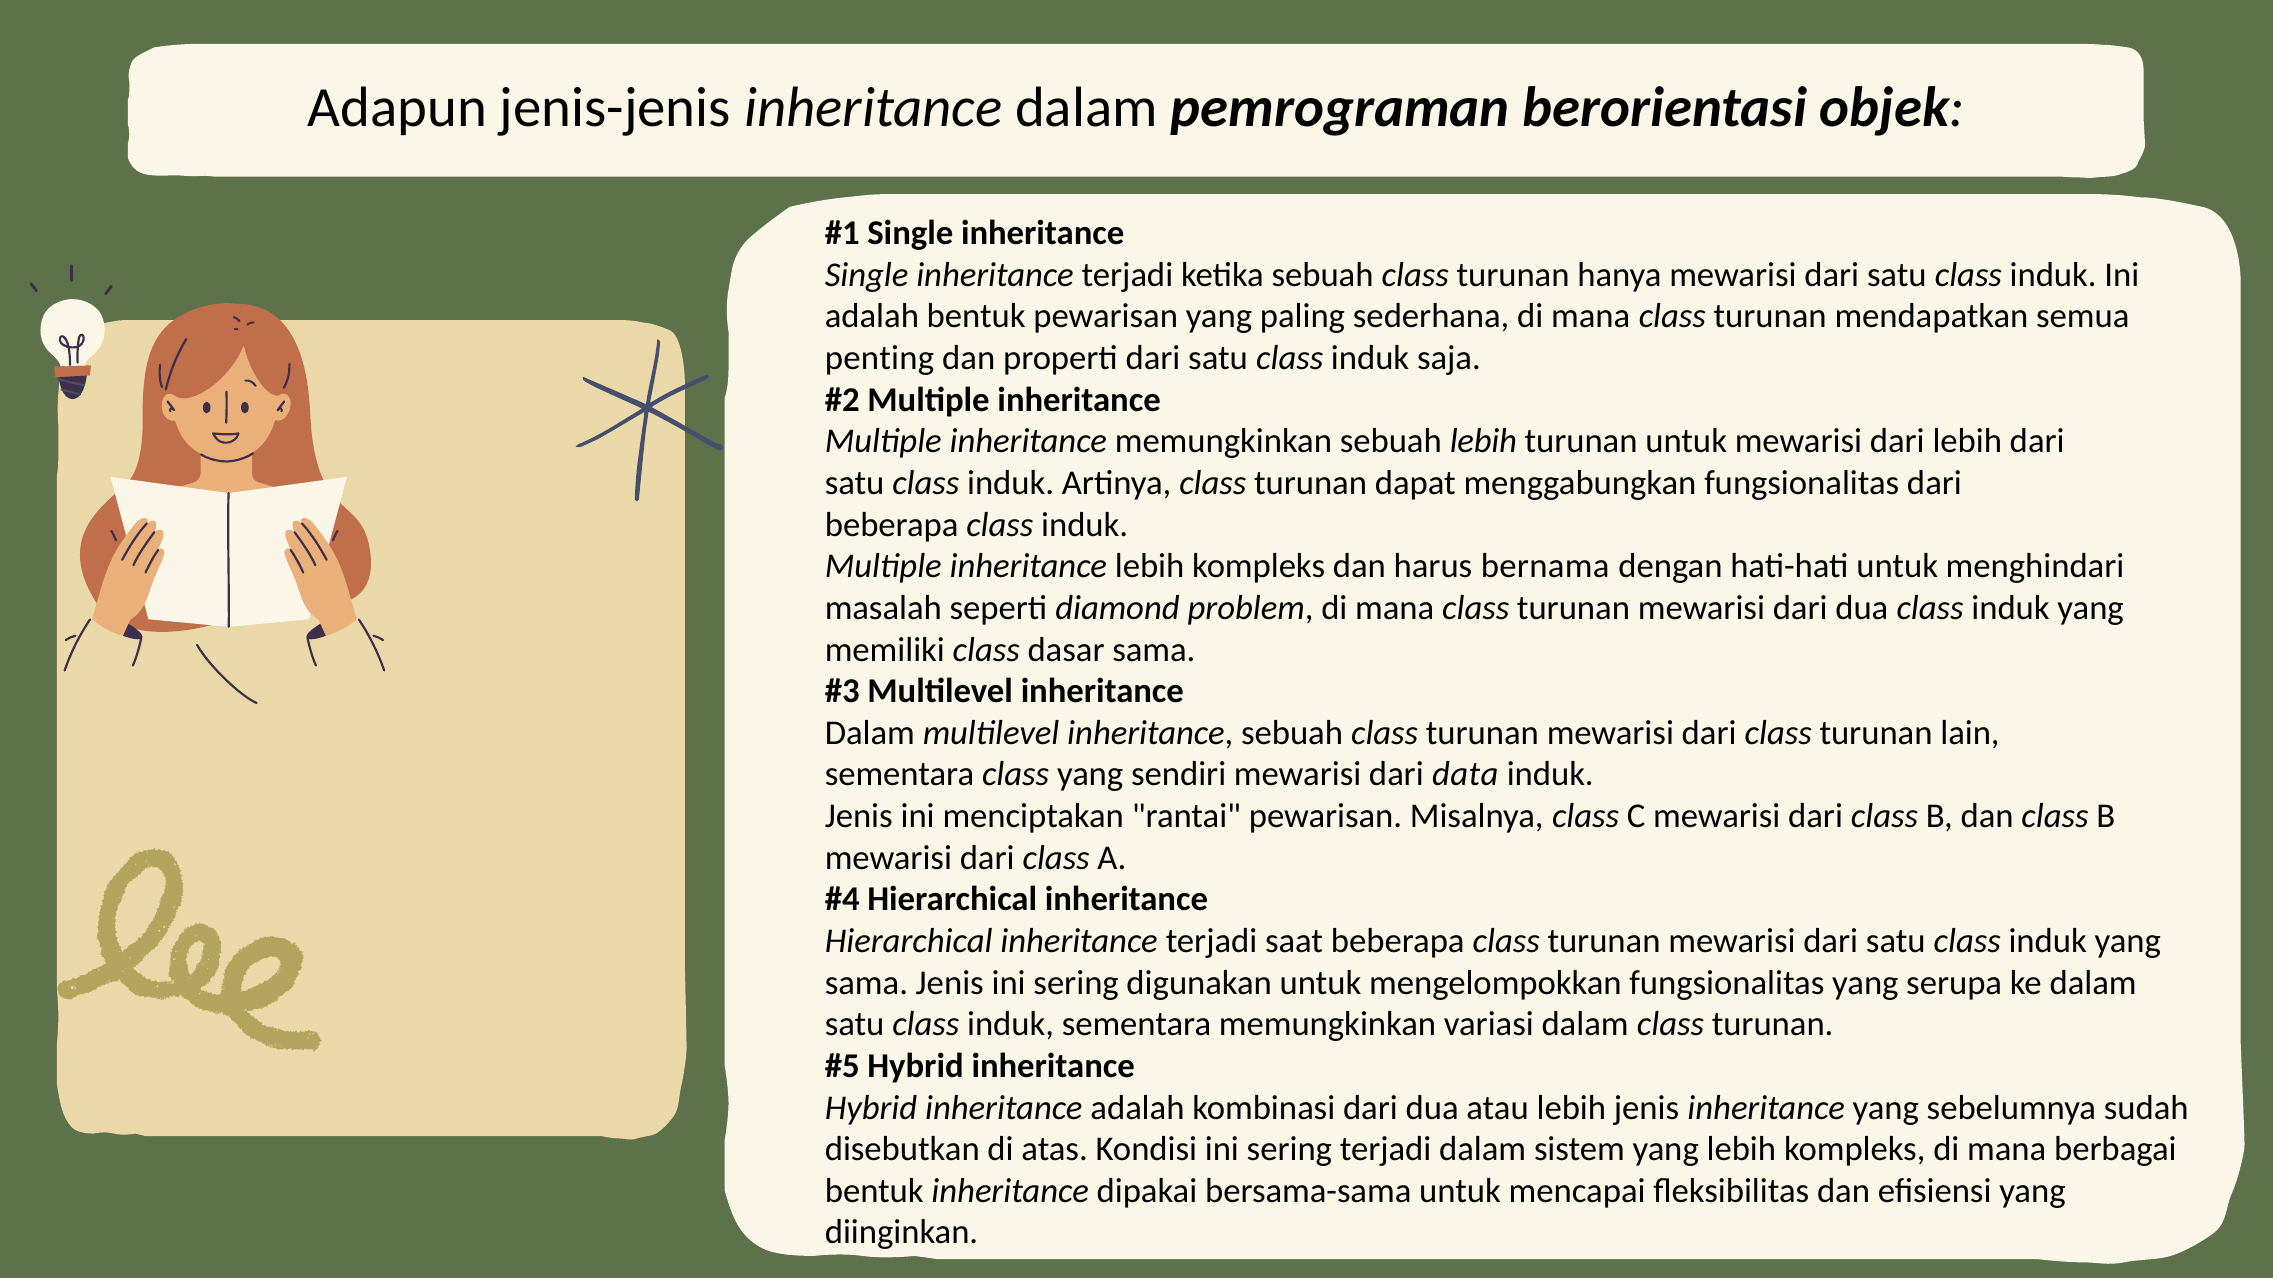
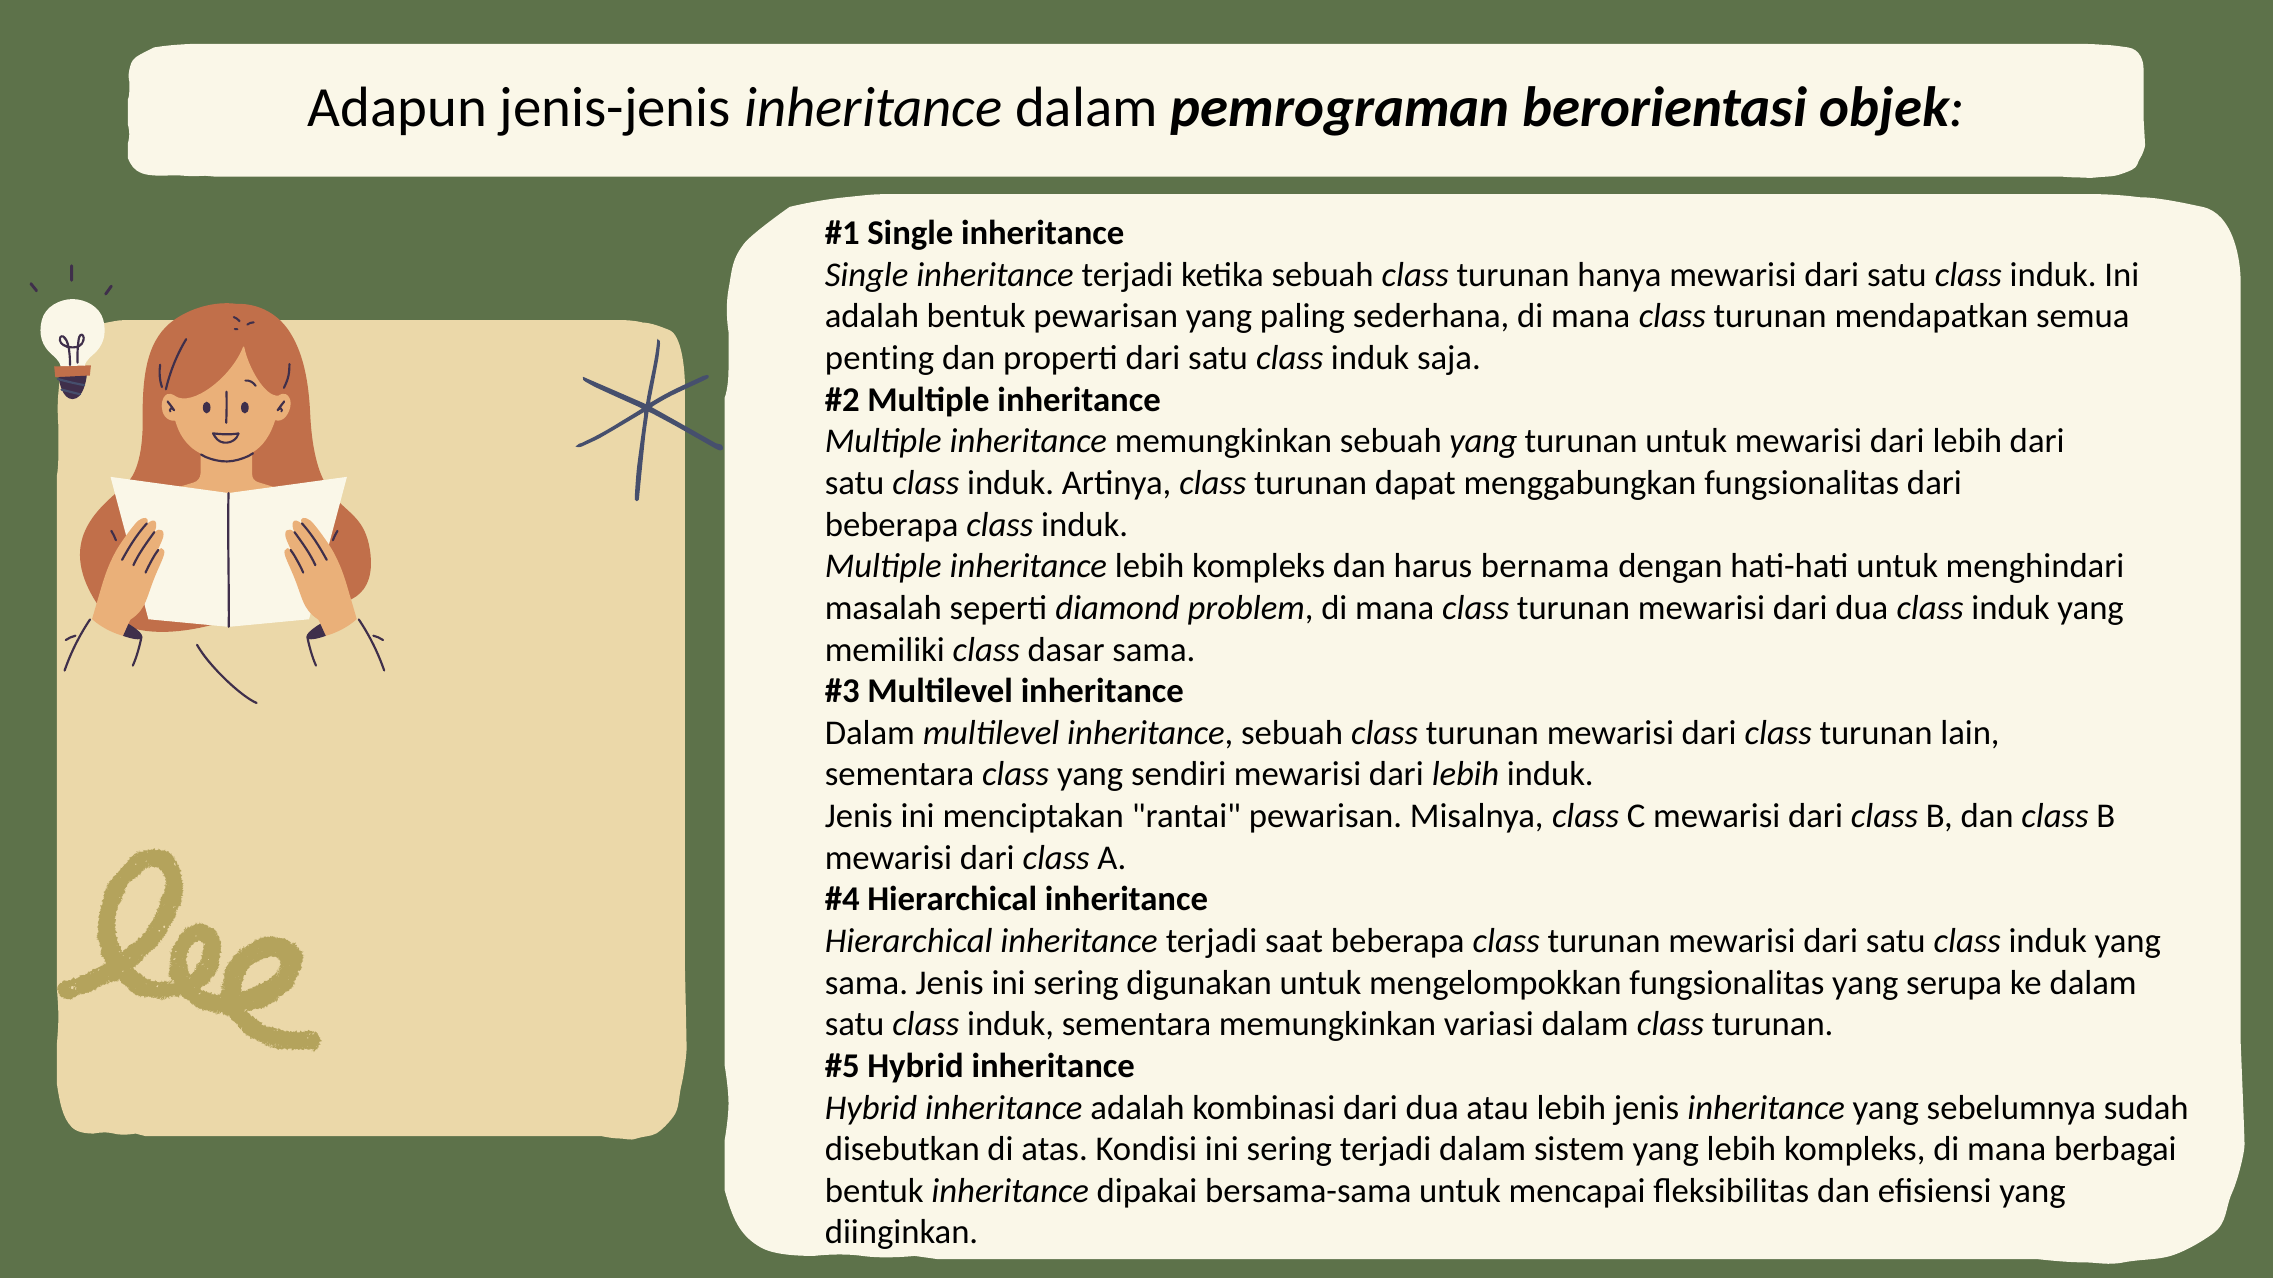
sebuah lebih: lebih -> yang
sendiri mewarisi dari data: data -> lebih
